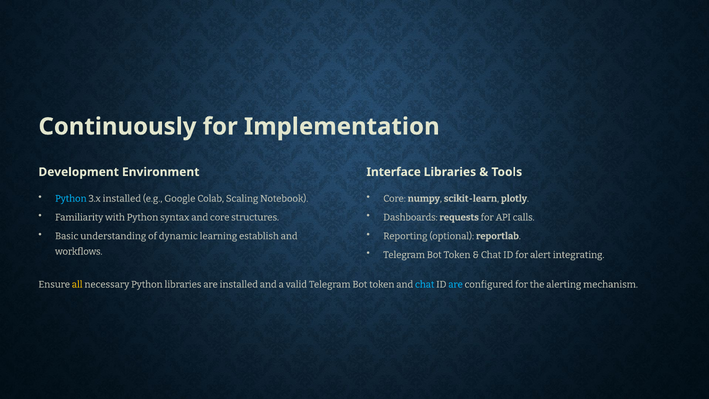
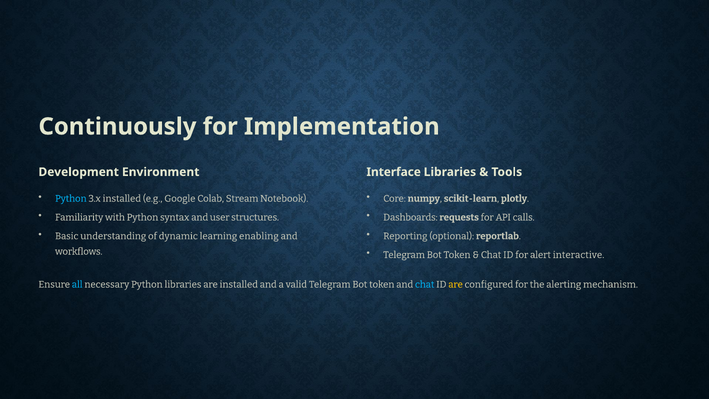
Scaling: Scaling -> Stream
and core: core -> user
establish: establish -> enabling
integrating: integrating -> interactive
all colour: yellow -> light blue
are at (456, 284) colour: light blue -> yellow
